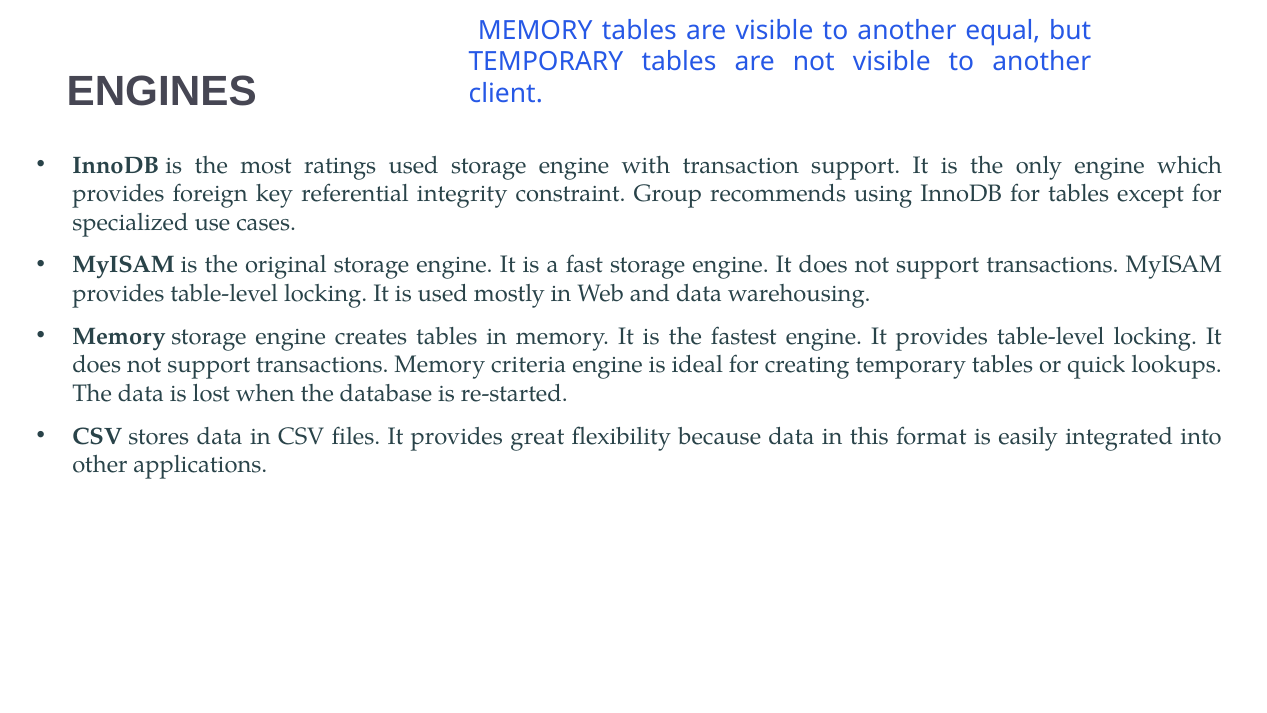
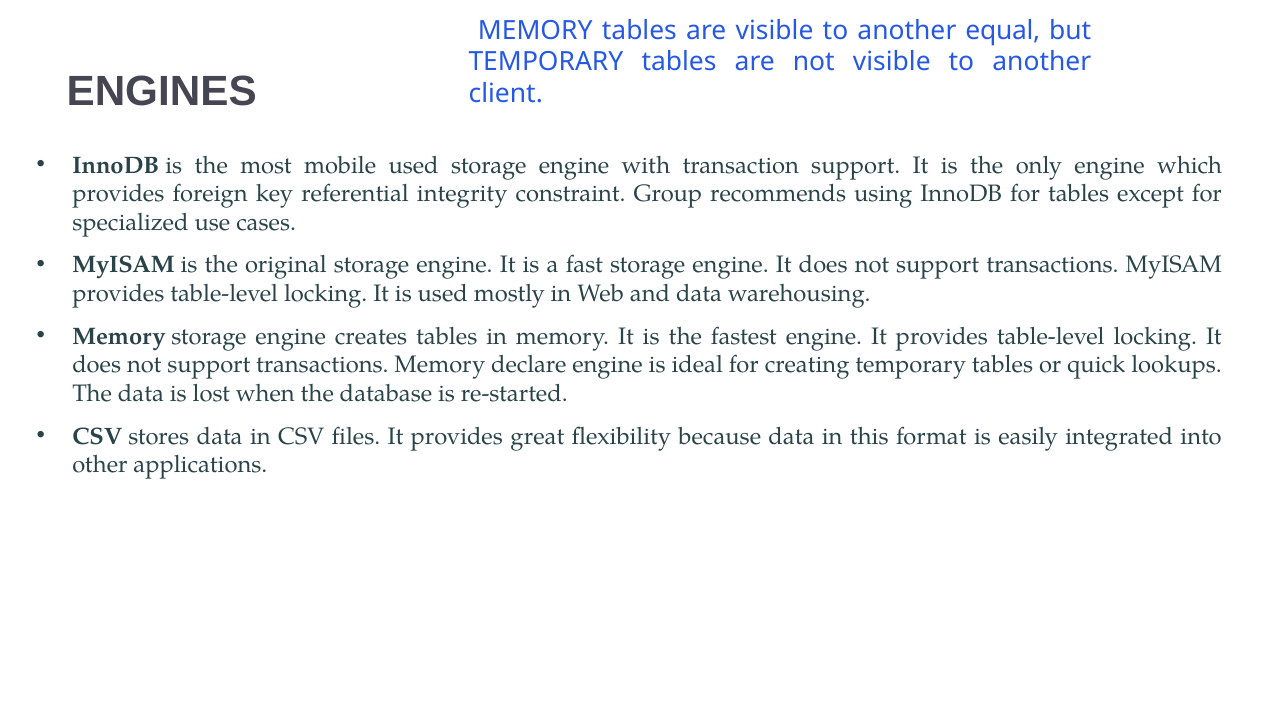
ratings: ratings -> mobile
criteria: criteria -> declare
